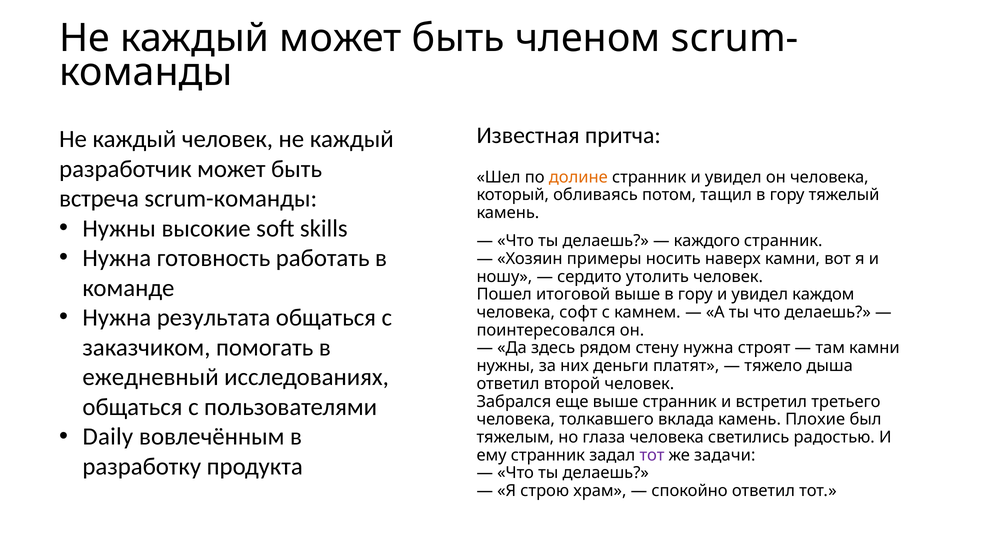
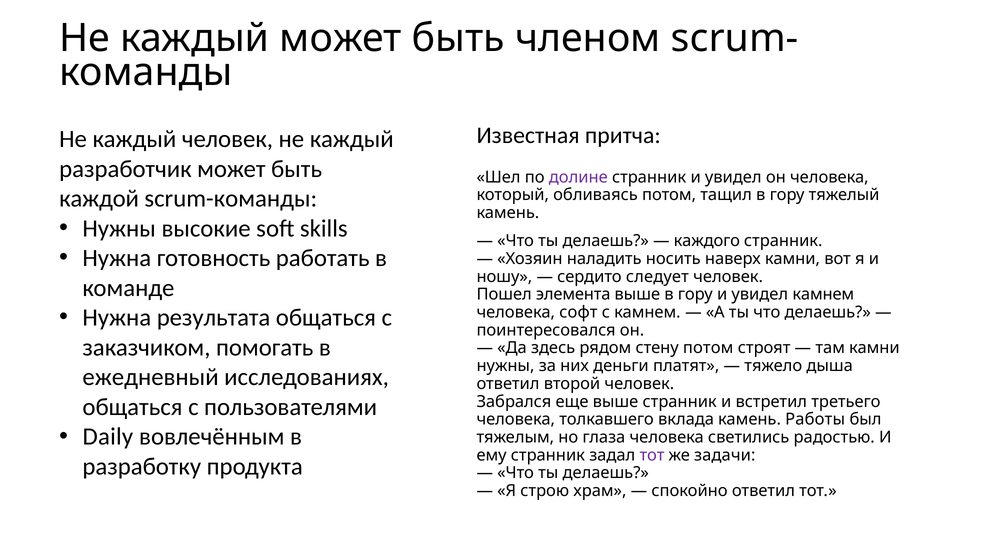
долине colour: orange -> purple
встреча: встреча -> каждой
примеры: примеры -> наладить
утолить: утолить -> следует
итоговой: итоговой -> элемента
увидел каждом: каждом -> камнем
стену нужна: нужна -> потом
Плохие: Плохие -> Работы
